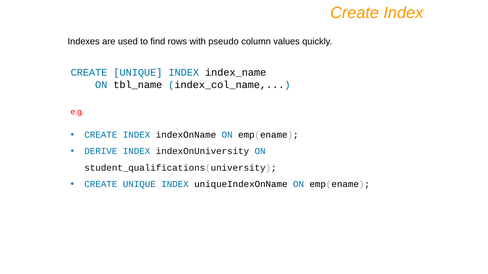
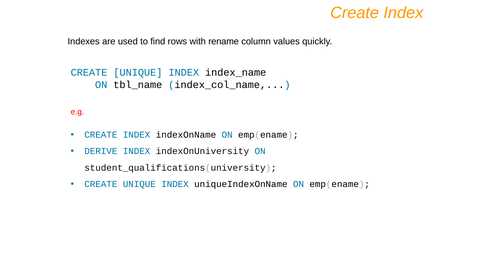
pseudo: pseudo -> rename
